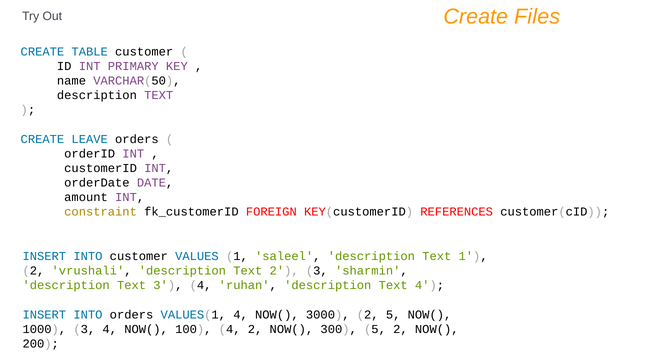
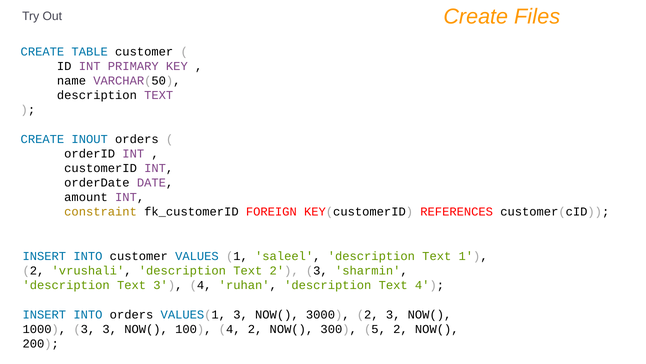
LEAVE: LEAVE -> INOUT
VALUES(1 4: 4 -> 3
3000 2 5: 5 -> 3
1000 3 4: 4 -> 3
